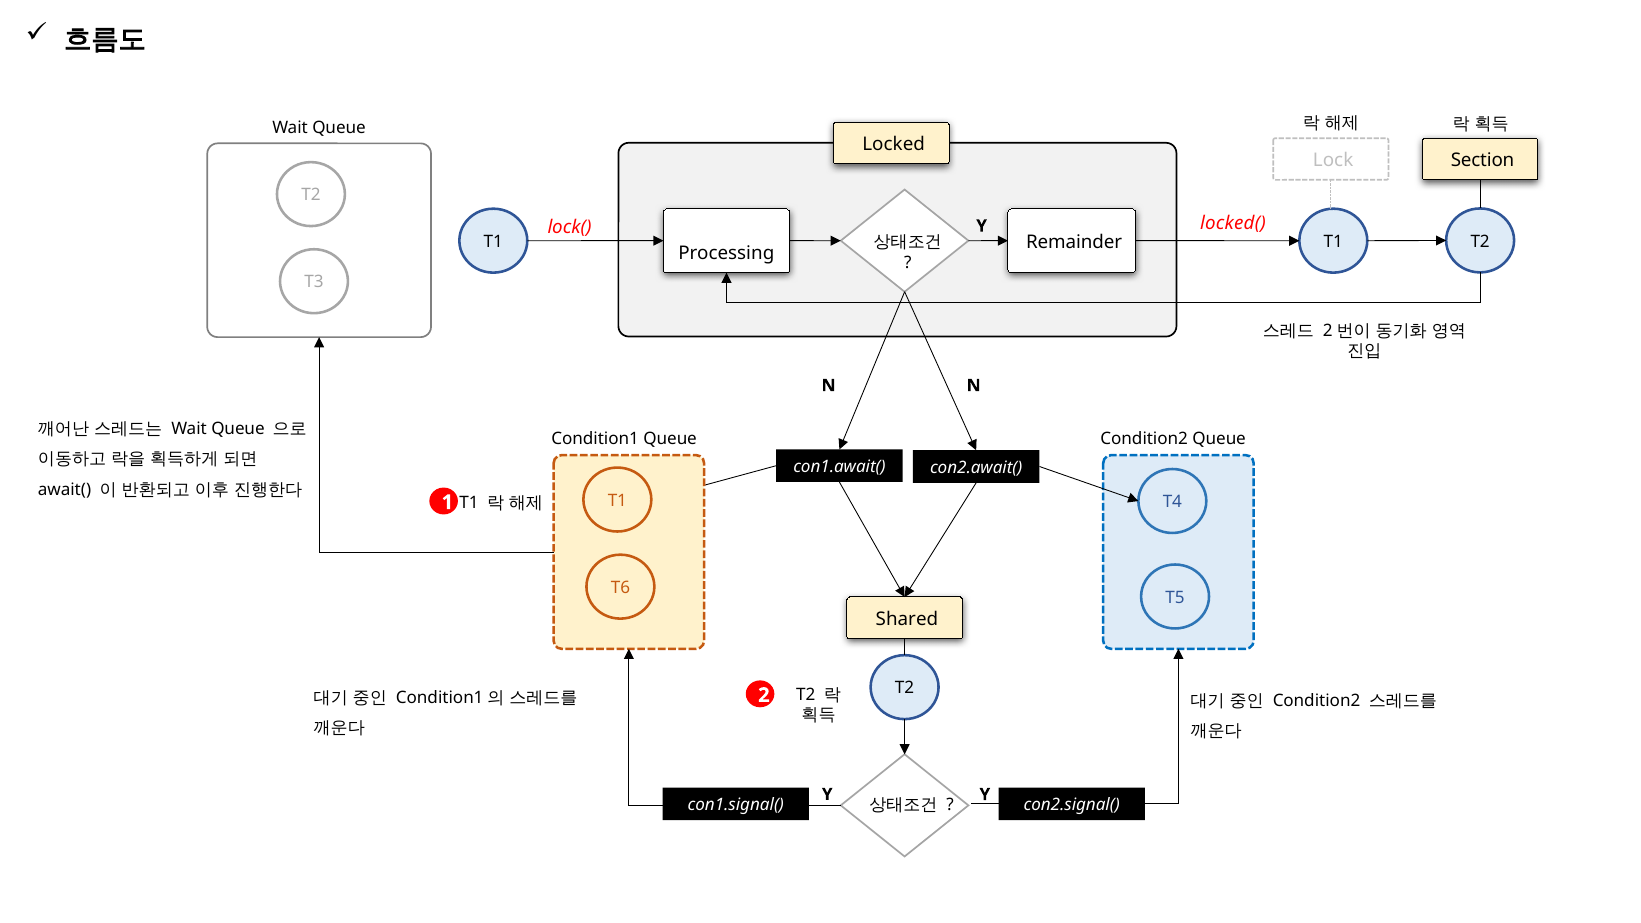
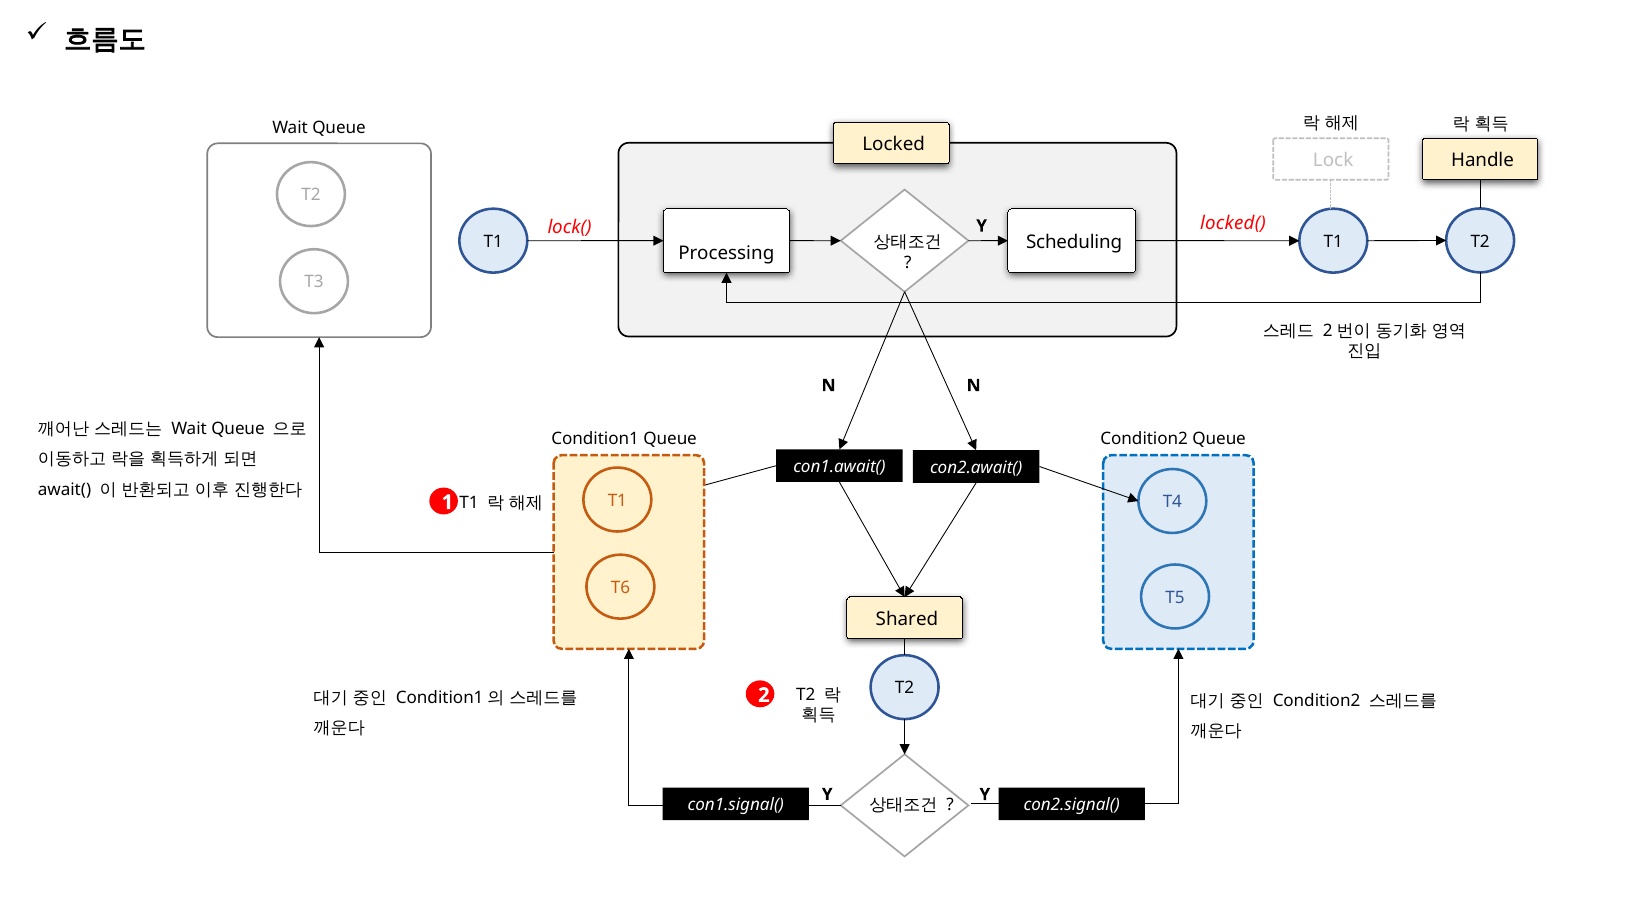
Section: Section -> Handle
Remainder: Remainder -> Scheduling
